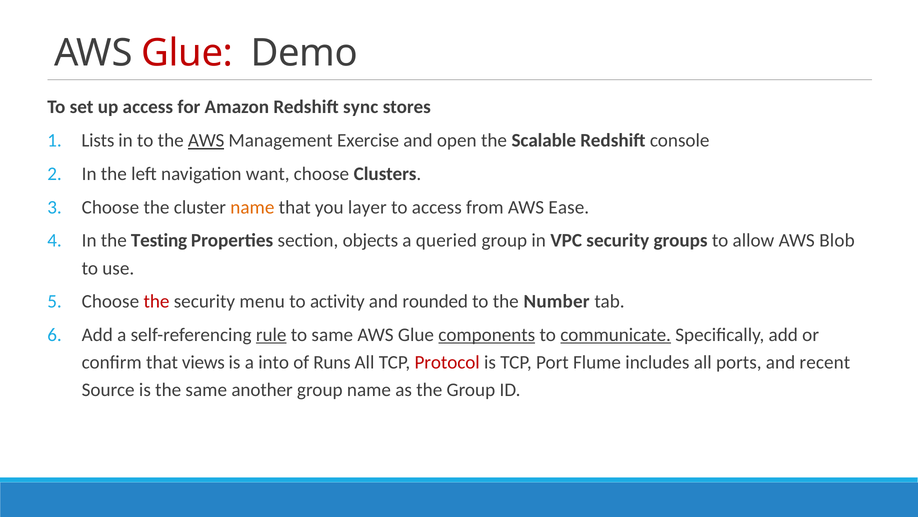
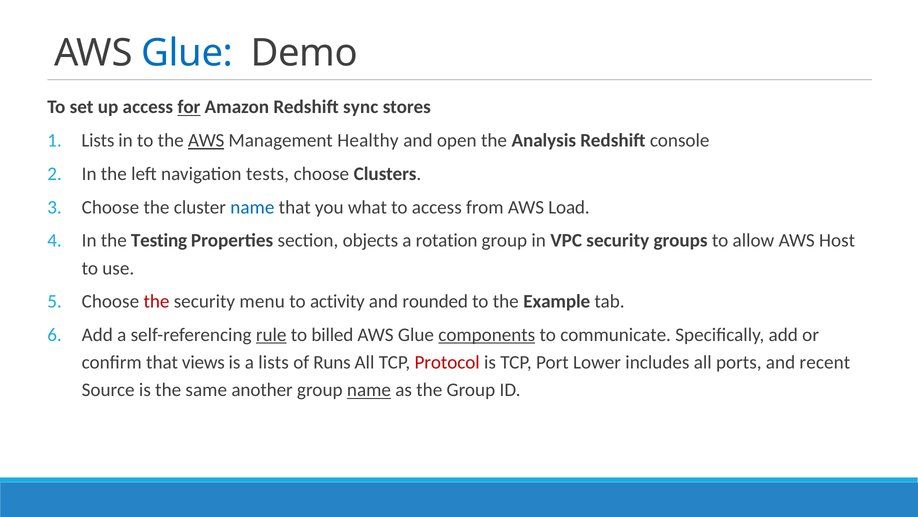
Glue at (187, 53) colour: red -> blue
for underline: none -> present
Exercise: Exercise -> Healthy
Scalable: Scalable -> Analysis
want: want -> tests
name at (252, 207) colour: orange -> blue
layer: layer -> what
Ease: Ease -> Load
queried: queried -> rotation
Blob: Blob -> Host
Number: Number -> Example
to same: same -> billed
communicate underline: present -> none
a into: into -> lists
Flume: Flume -> Lower
name at (369, 390) underline: none -> present
